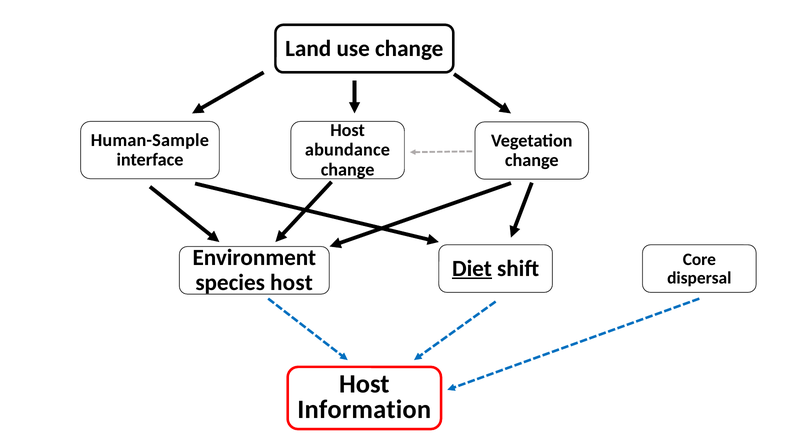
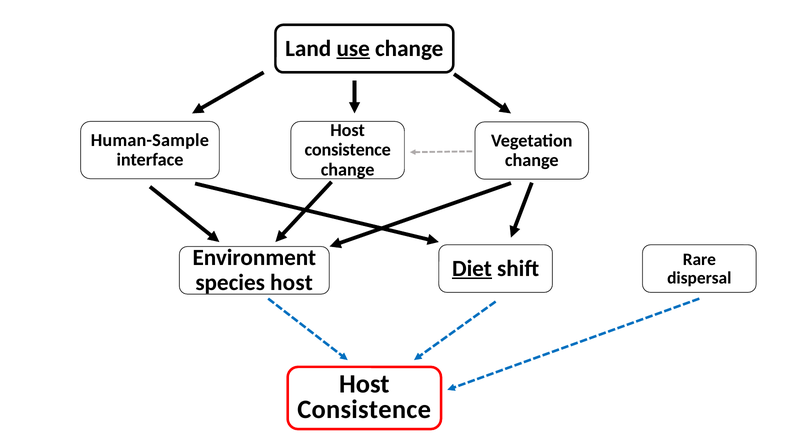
use underline: none -> present
abundance at (348, 150): abundance -> consistence
Core: Core -> Rare
Information at (364, 410): Information -> Consistence
